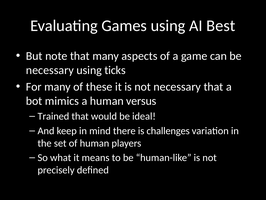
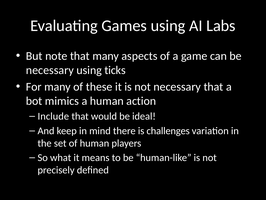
Best: Best -> Labs
versus: versus -> action
Trained: Trained -> Include
